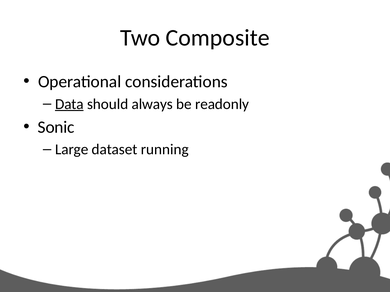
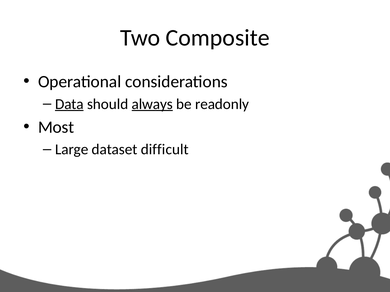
always underline: none -> present
Sonic: Sonic -> Most
running: running -> difficult
